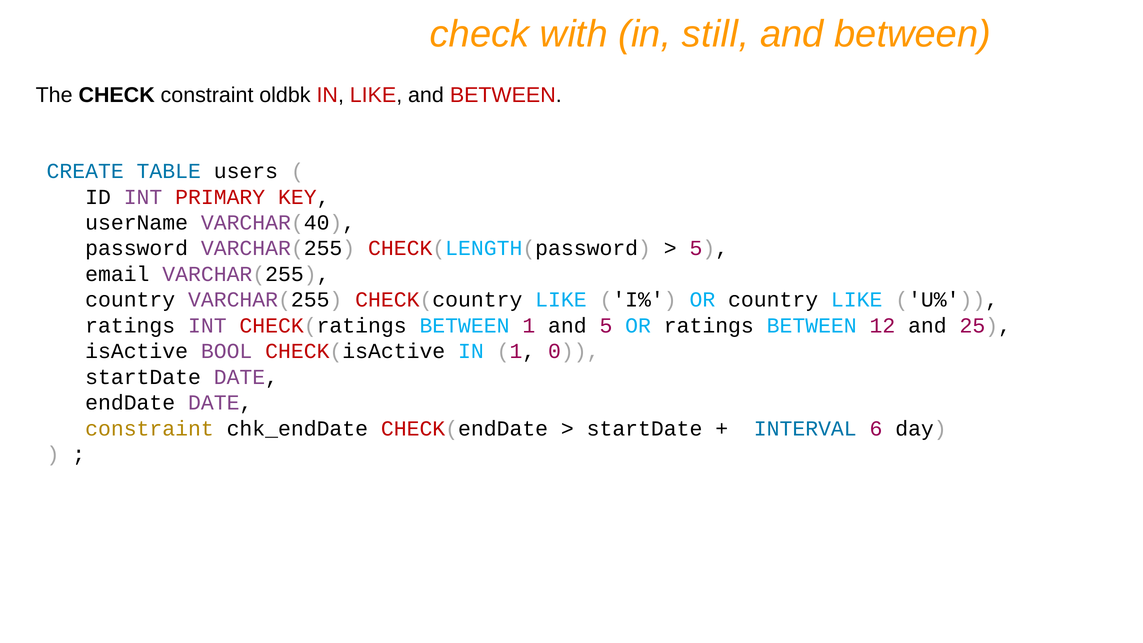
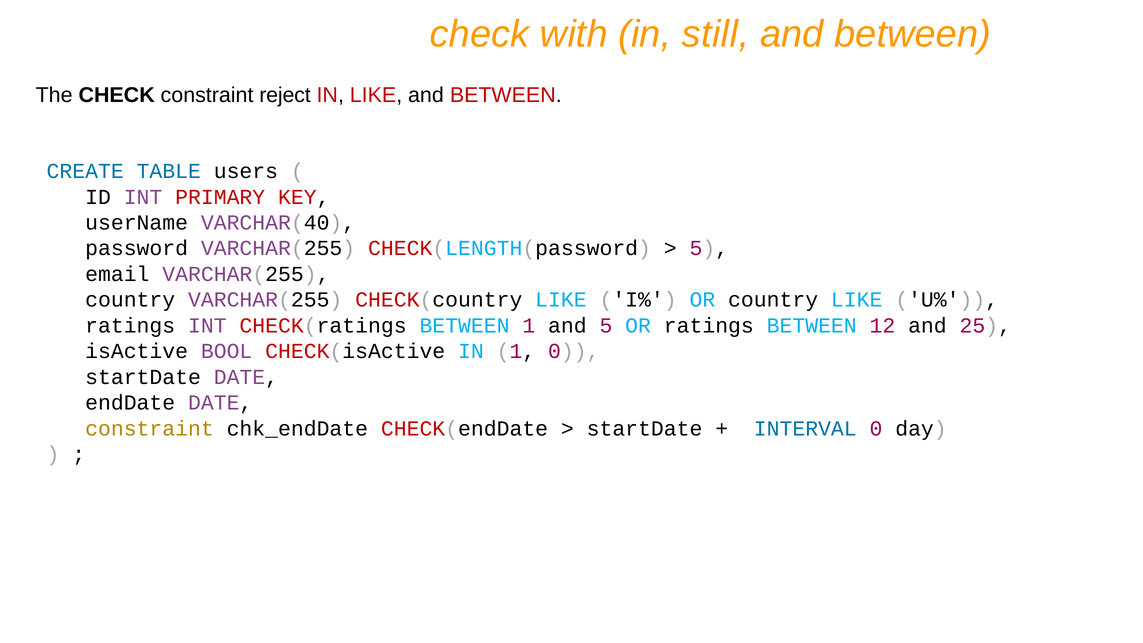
oldbk: oldbk -> reject
INTERVAL 6: 6 -> 0
